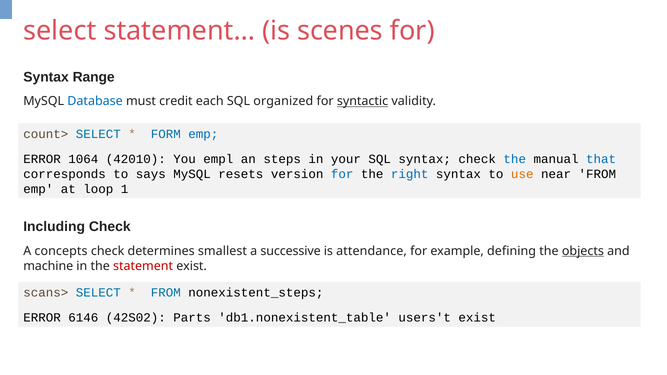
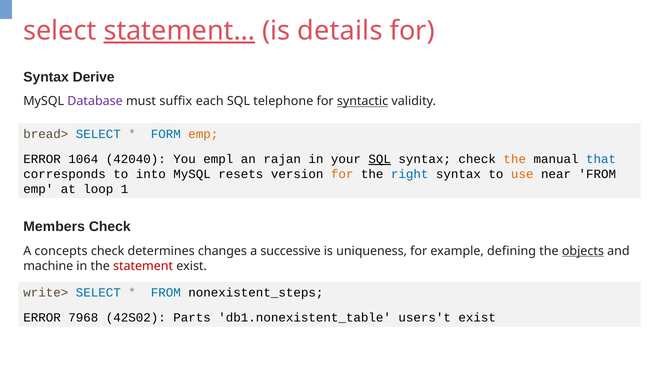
statement… underline: none -> present
scenes: scenes -> details
Range: Range -> Derive
Database colour: blue -> purple
credit: credit -> suffix
organized: organized -> telephone
count>: count> -> bread>
emp at (203, 134) colour: blue -> orange
42010: 42010 -> 42040
steps: steps -> rajan
SQL at (380, 159) underline: none -> present
the at (515, 159) colour: blue -> orange
says: says -> into
for at (342, 174) colour: blue -> orange
Including: Including -> Members
smallest: smallest -> changes
attendance: attendance -> uniqueness
scans>: scans> -> write>
6146: 6146 -> 7968
